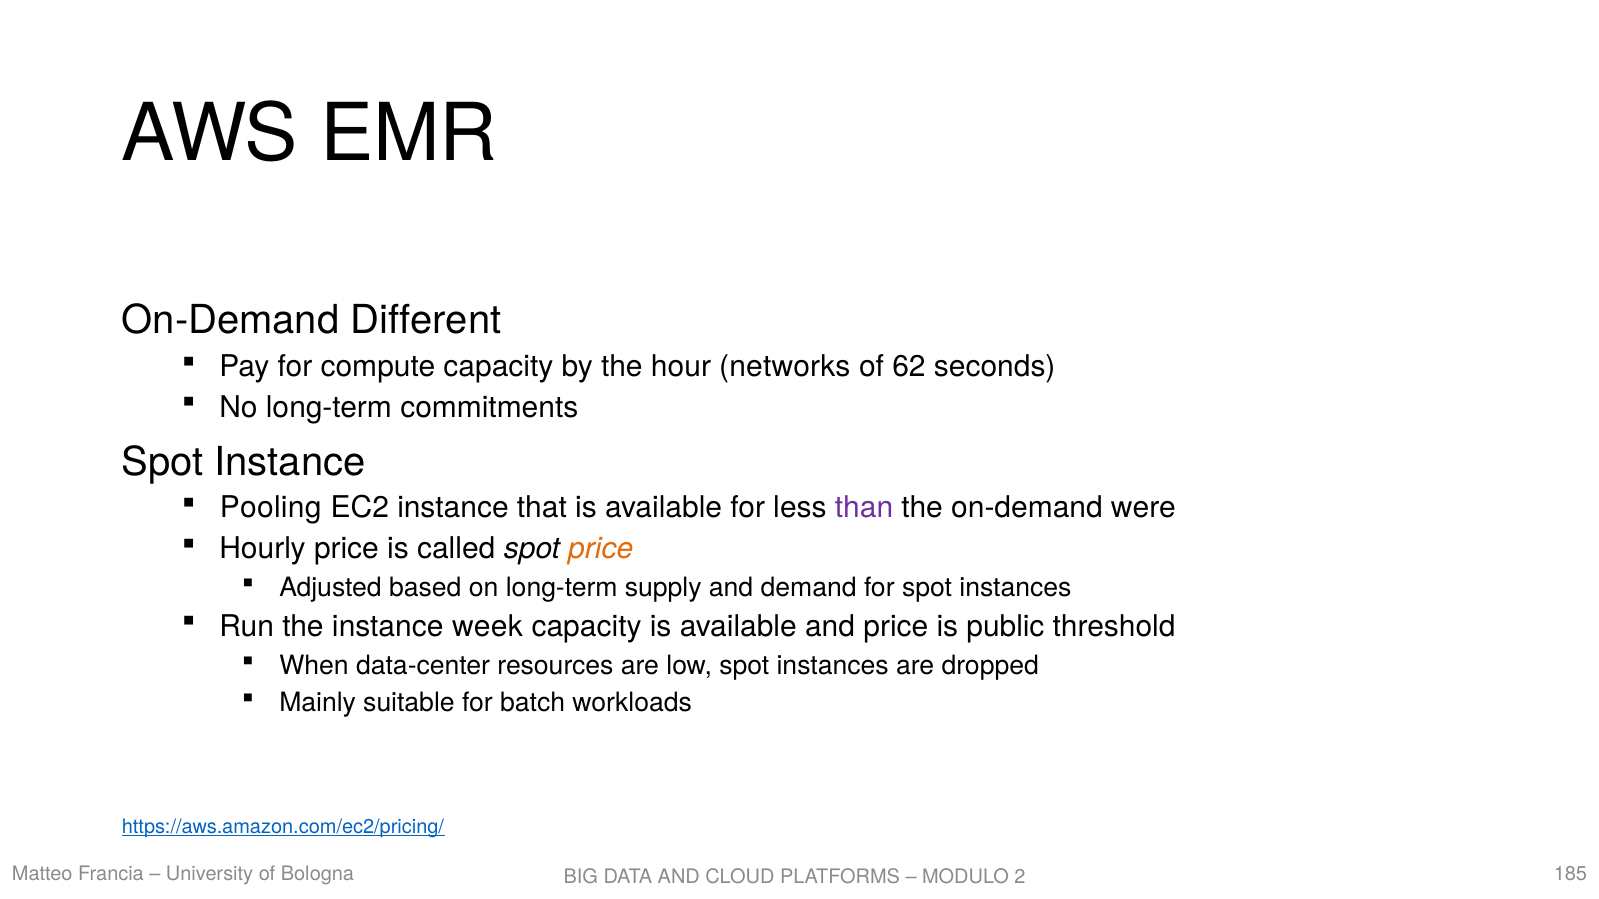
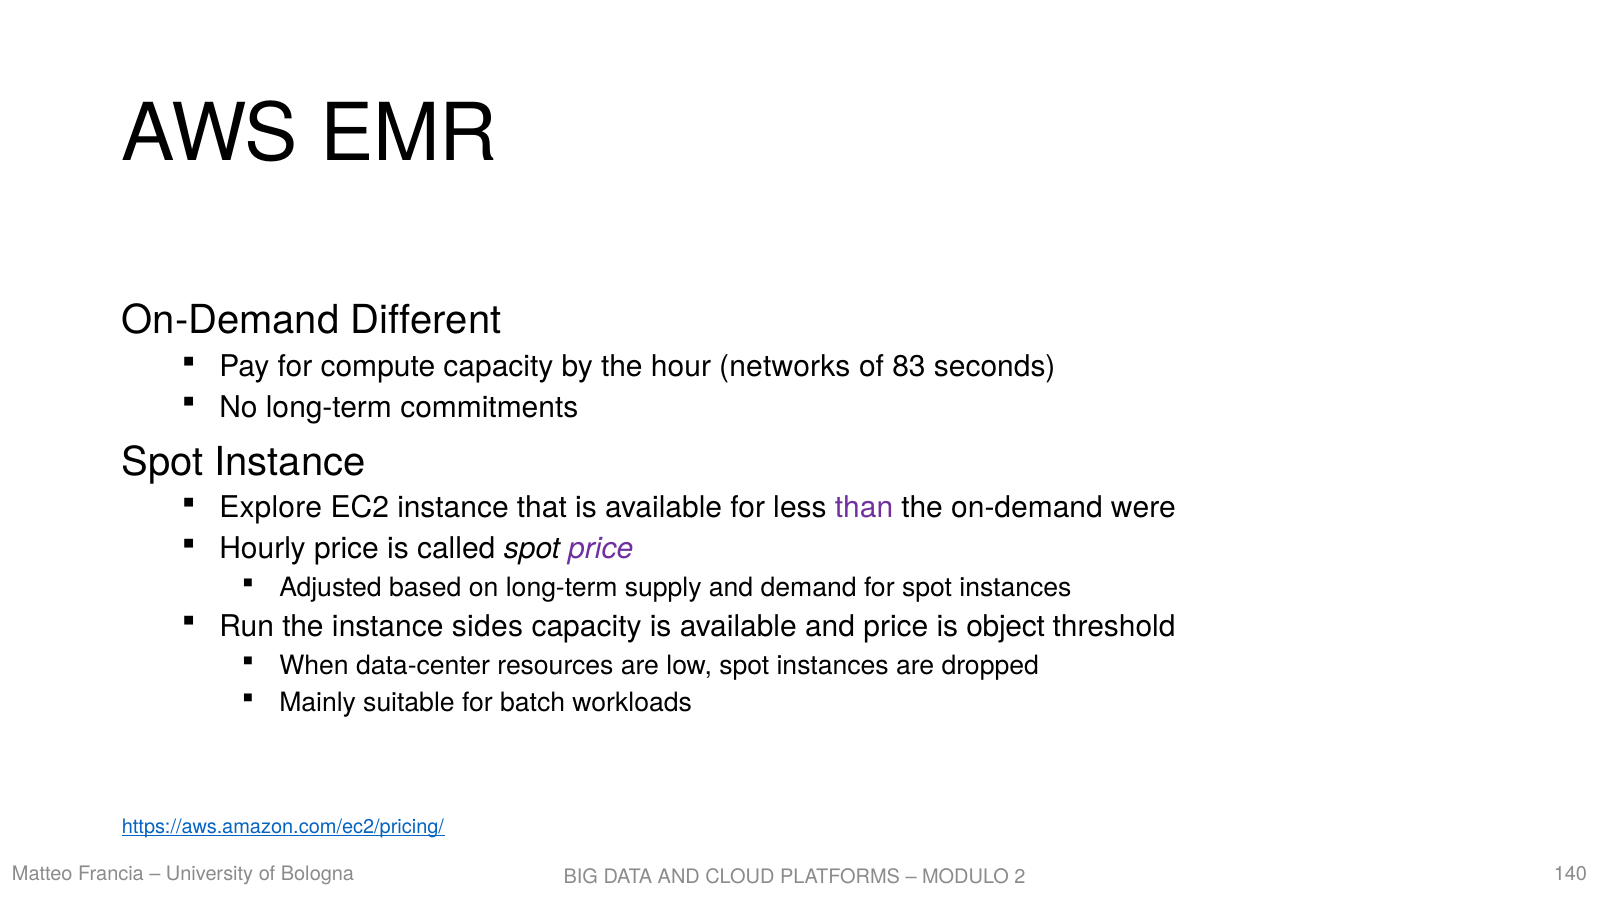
62: 62 -> 83
Pooling: Pooling -> Explore
price at (601, 549) colour: orange -> purple
week: week -> sides
public: public -> object
185: 185 -> 140
